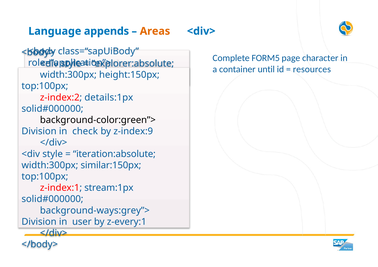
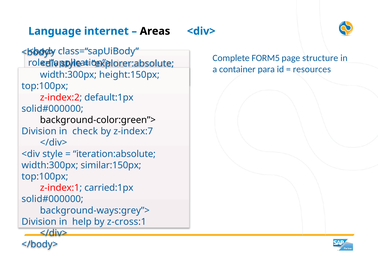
appends: appends -> internet
Areas colour: orange -> black
character: character -> structure
until: until -> para
details:1px: details:1px -> default:1px
z-index:9: z-index:9 -> z-index:7
stream:1px: stream:1px -> carried:1px
user: user -> help
z-every:1: z-every:1 -> z-cross:1
